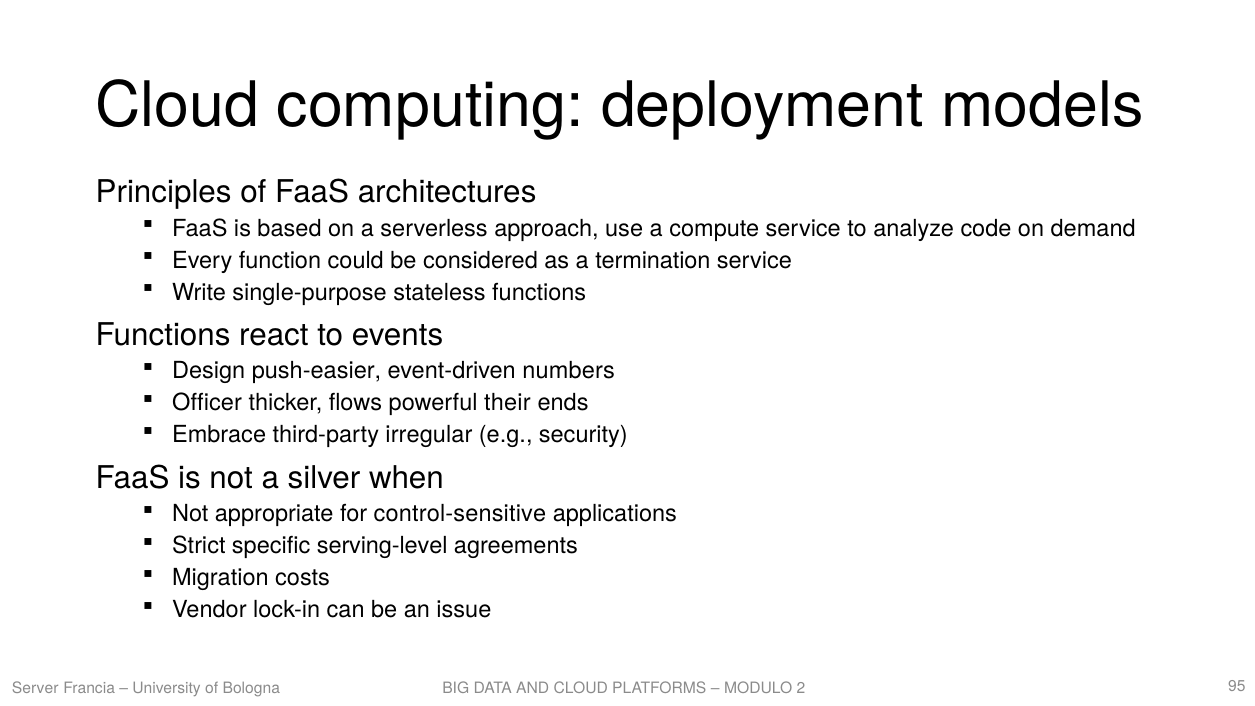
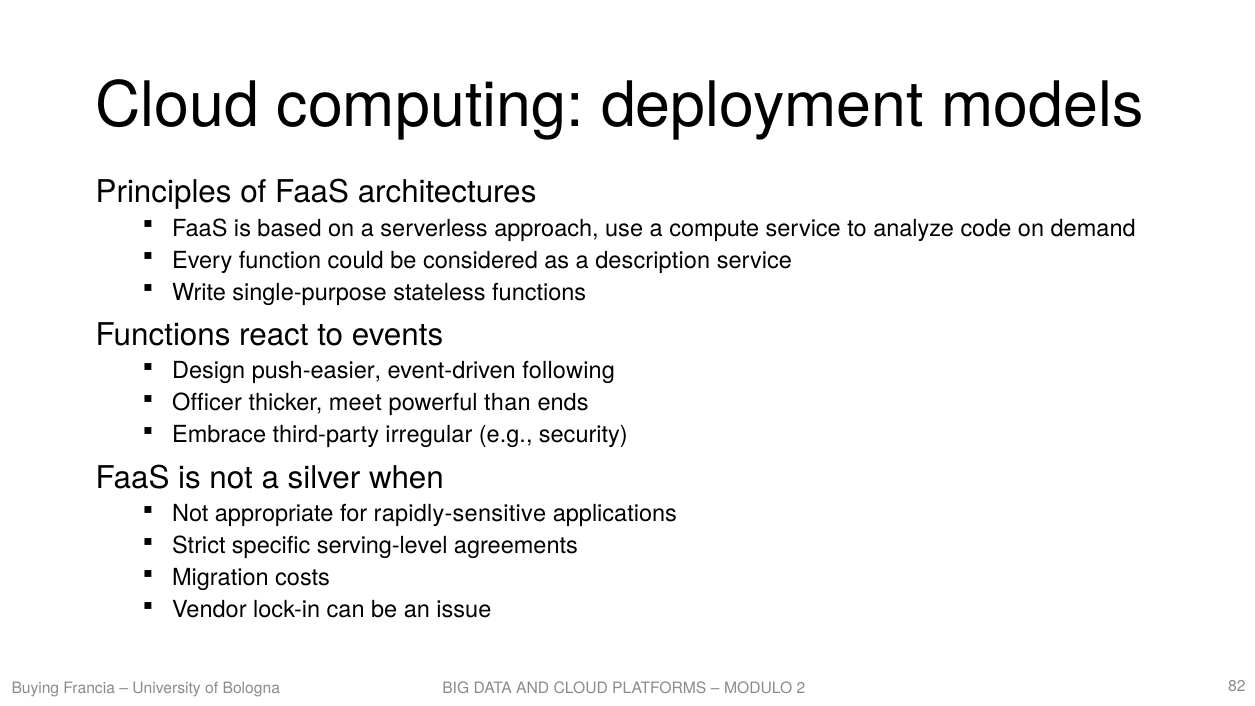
termination: termination -> description
numbers: numbers -> following
flows: flows -> meet
their: their -> than
control-sensitive: control-sensitive -> rapidly-sensitive
Server: Server -> Buying
95: 95 -> 82
